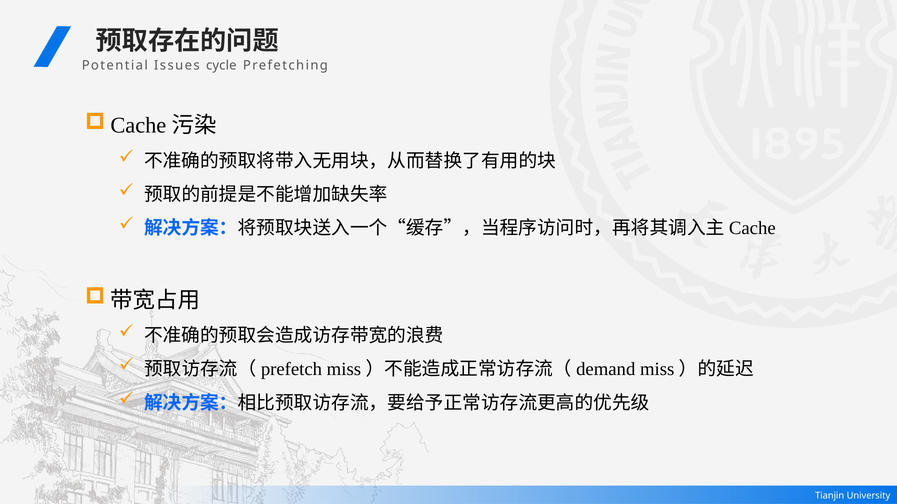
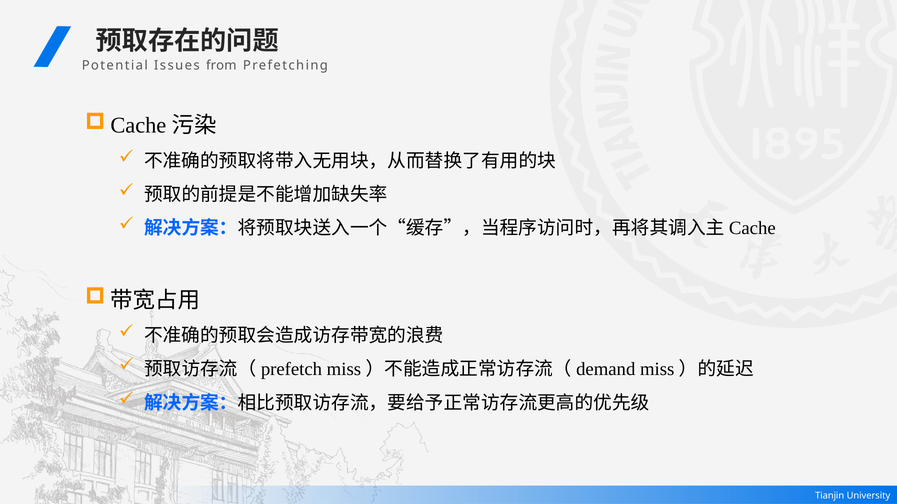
cycle: cycle -> from
